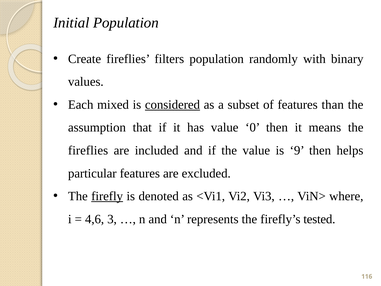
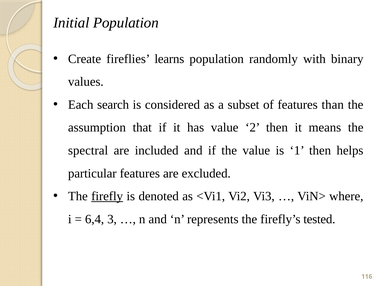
filters: filters -> learns
mixed: mixed -> search
considered underline: present -> none
0: 0 -> 2
fireflies at (88, 150): fireflies -> spectral
9: 9 -> 1
4,6: 4,6 -> 6,4
